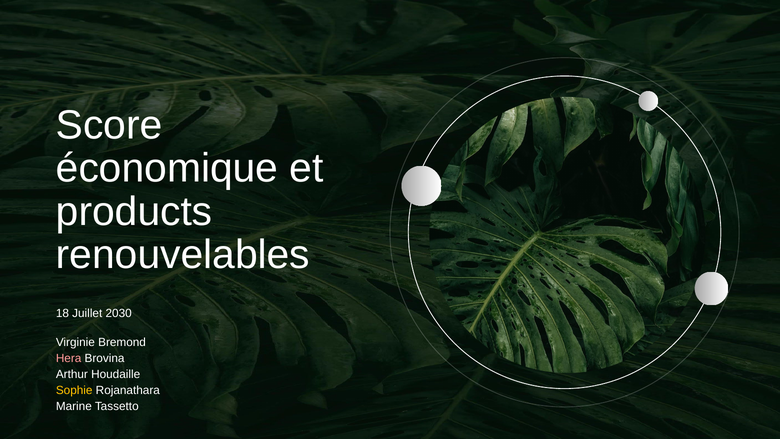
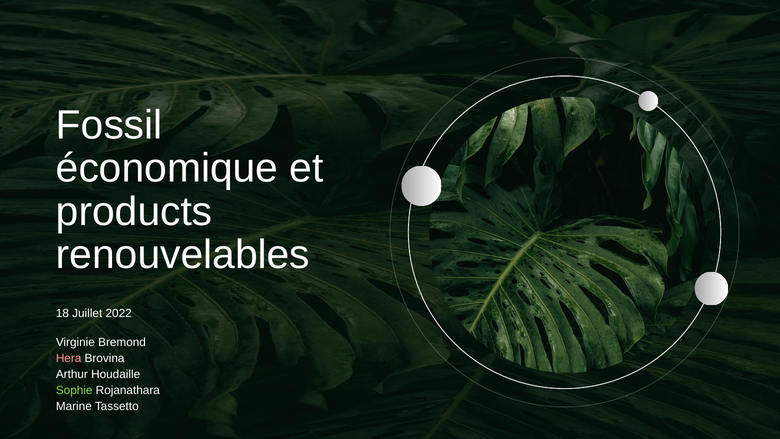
Score: Score -> Fossil
2030: 2030 -> 2022
Sophie colour: yellow -> light green
